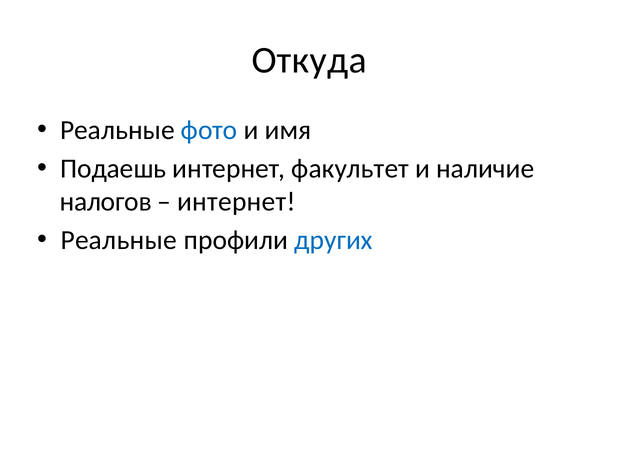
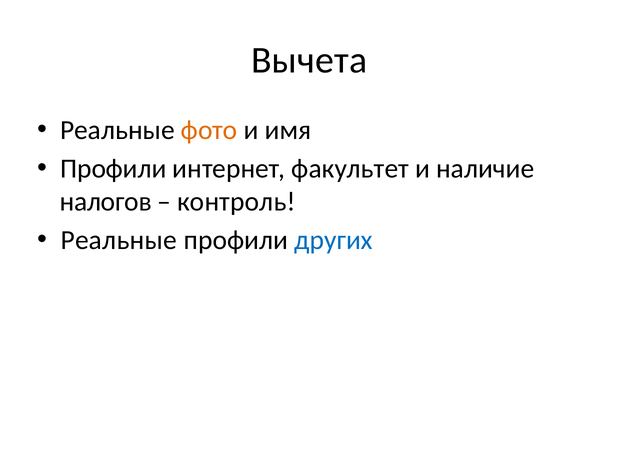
Откуда: Откуда -> Вычета
фото colour: blue -> orange
Подаешь at (113, 168): Подаешь -> Профили
интернет at (236, 201): интернет -> контроль
